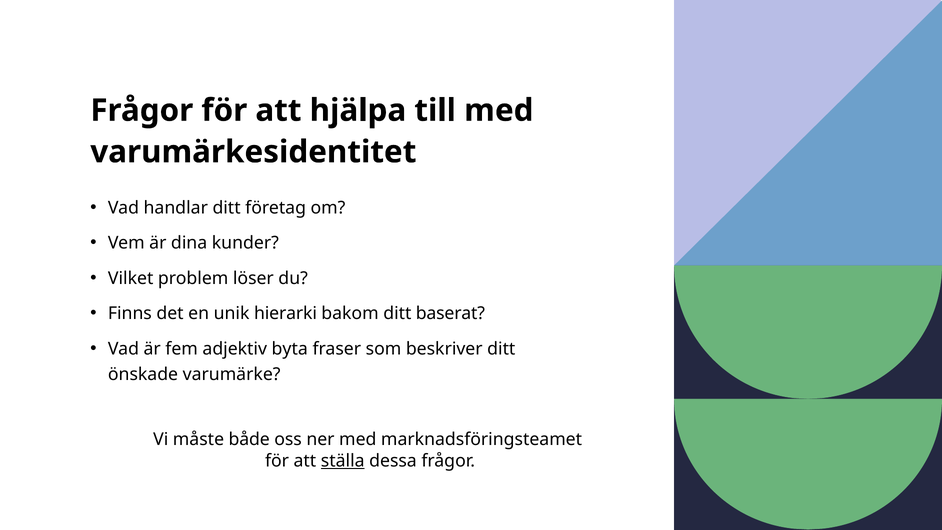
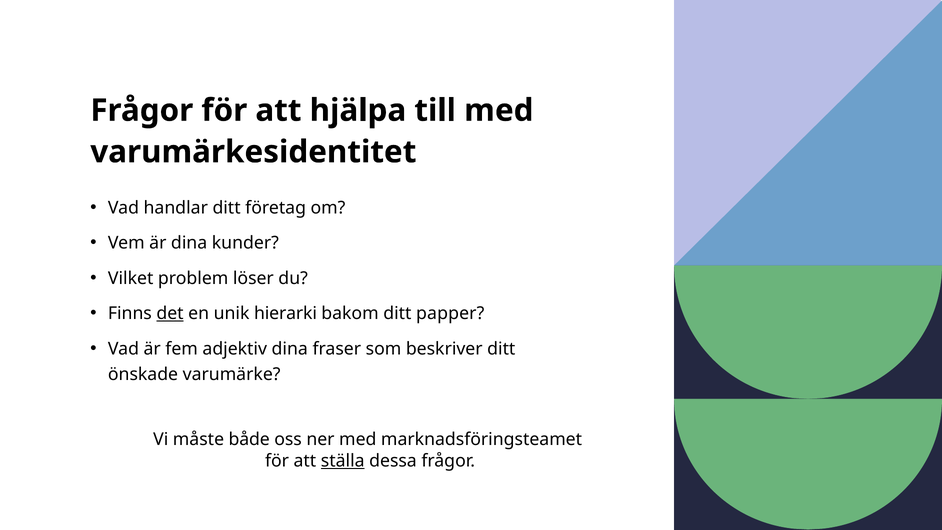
det underline: none -> present
baserat: baserat -> papper
adjektiv byta: byta -> dina
